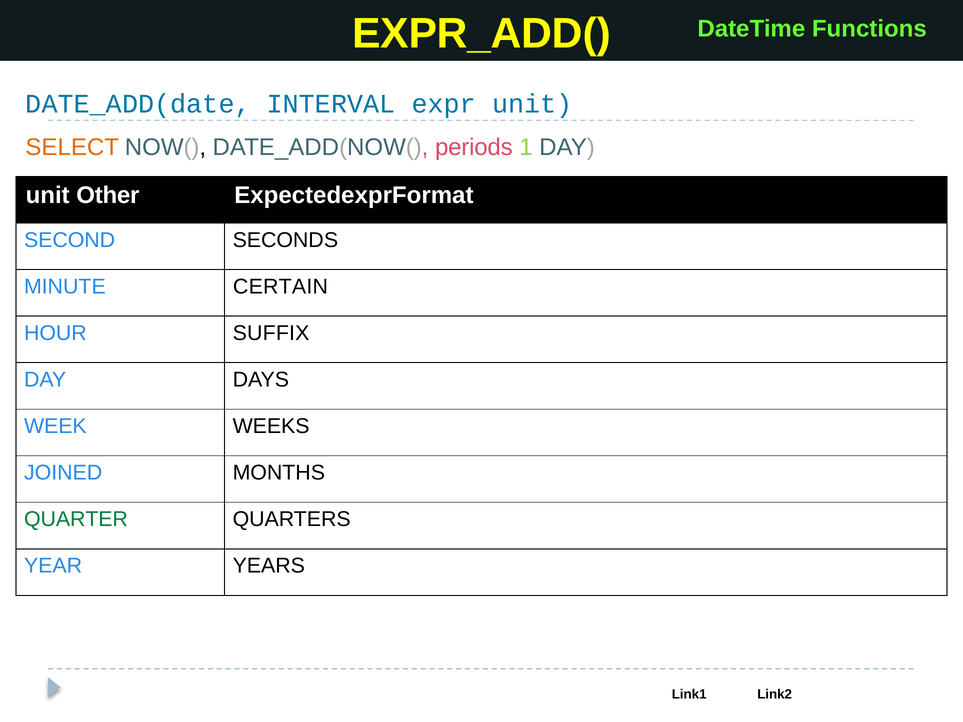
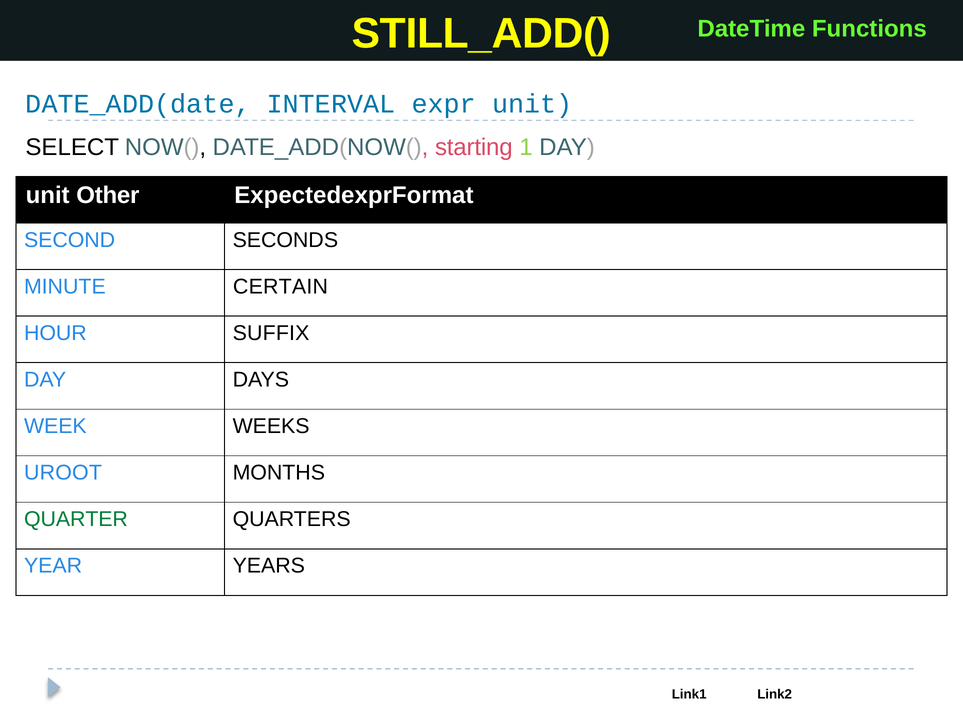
EXPR_ADD(: EXPR_ADD( -> STILL_ADD(
SELECT colour: orange -> black
periods: periods -> starting
JOINED: JOINED -> UROOT
